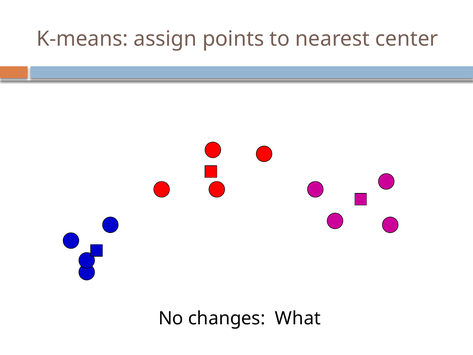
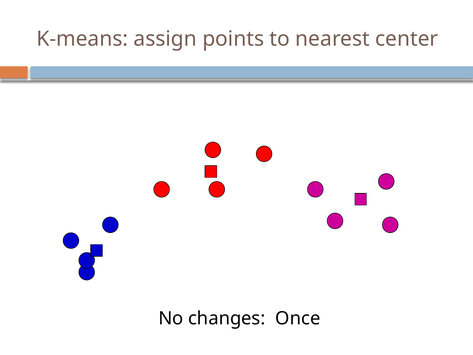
What: What -> Once
